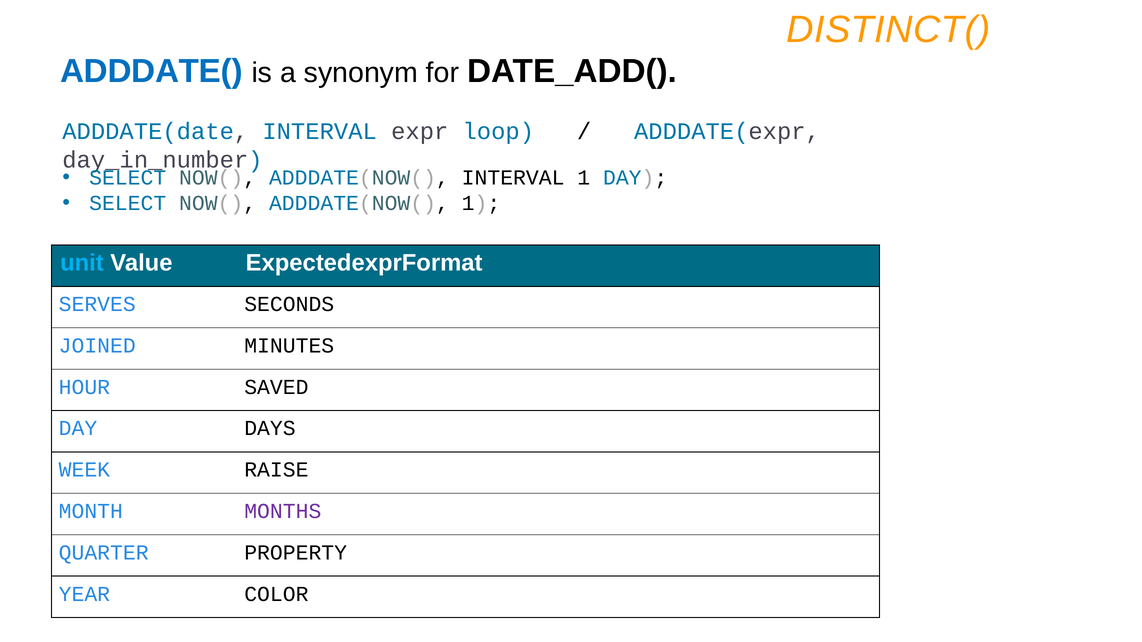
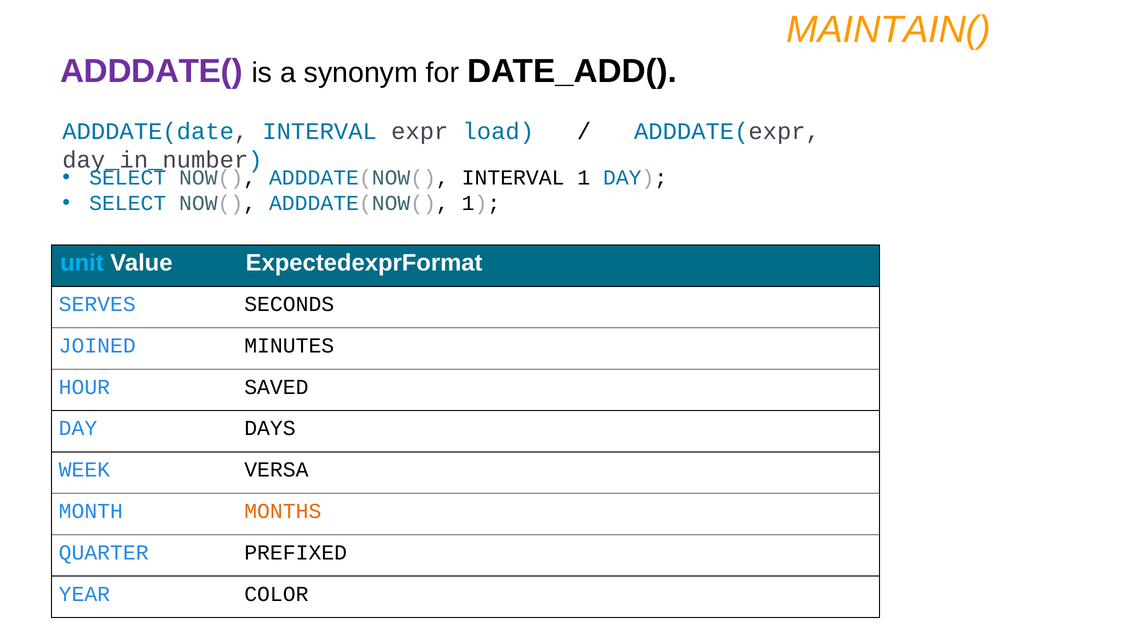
DISTINCT(: DISTINCT( -> MAINTAIN(
ADDDATE( colour: blue -> purple
loop: loop -> load
RAISE: RAISE -> VERSA
MONTHS colour: purple -> orange
PROPERTY: PROPERTY -> PREFIXED
